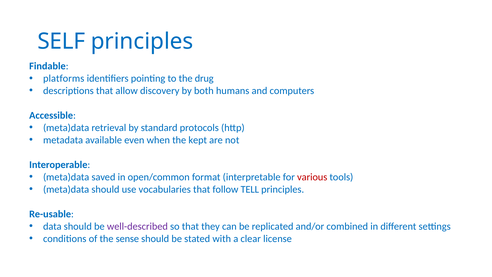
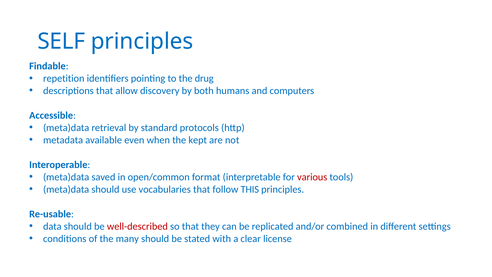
platforms: platforms -> repetition
TELL: TELL -> THIS
well-described colour: purple -> red
sense: sense -> many
